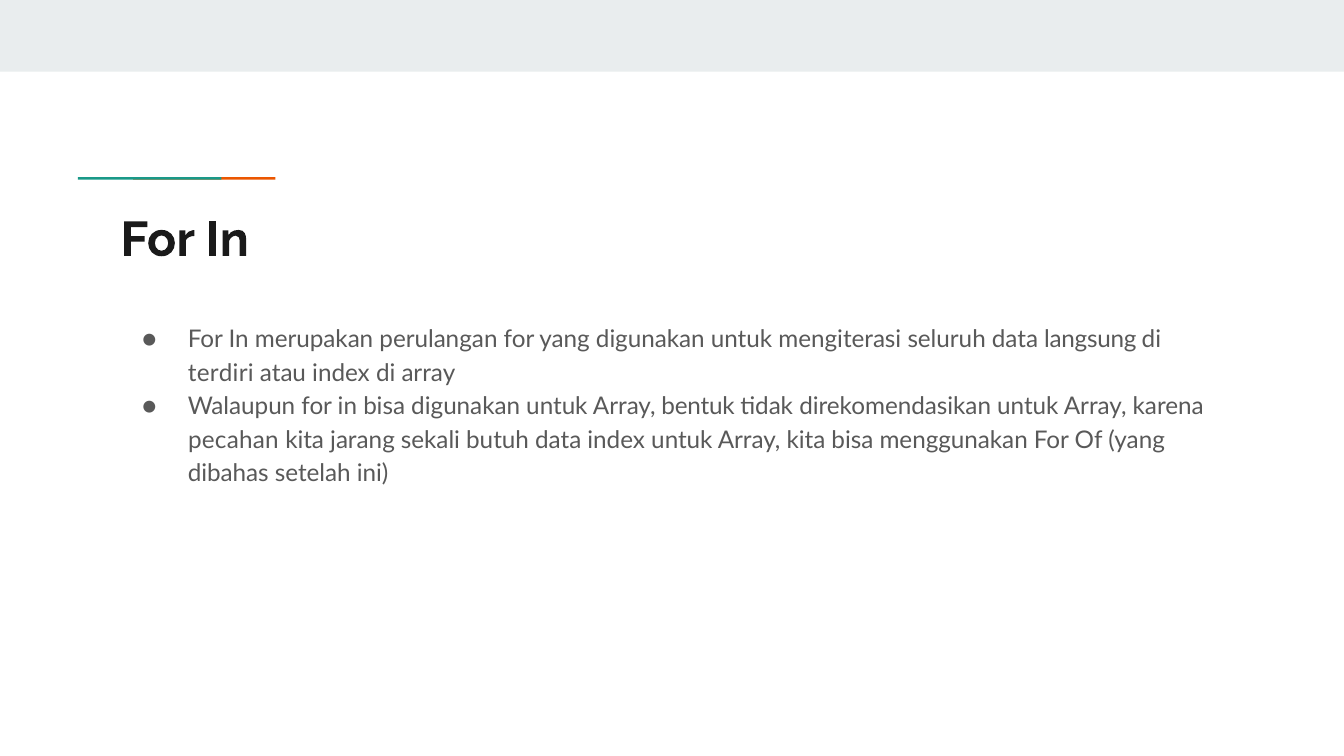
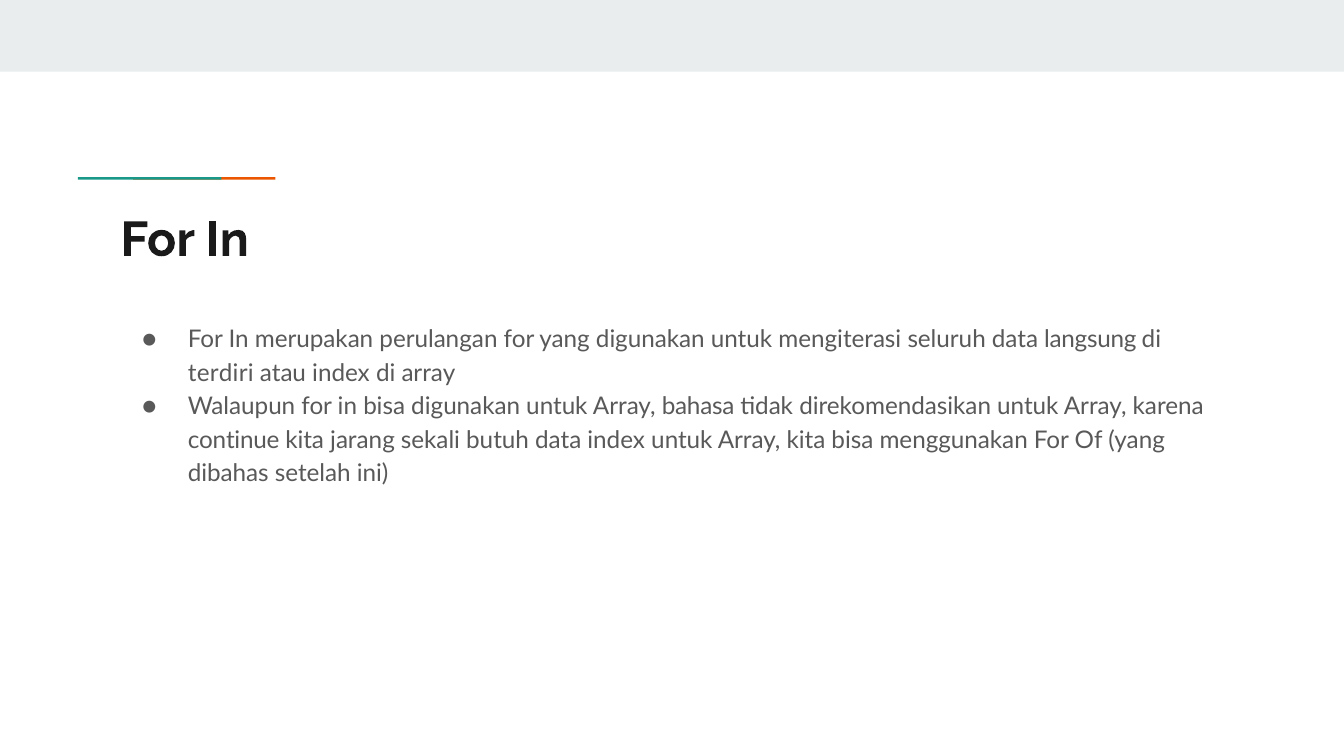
bentuk: bentuk -> bahasa
pecahan: pecahan -> continue
